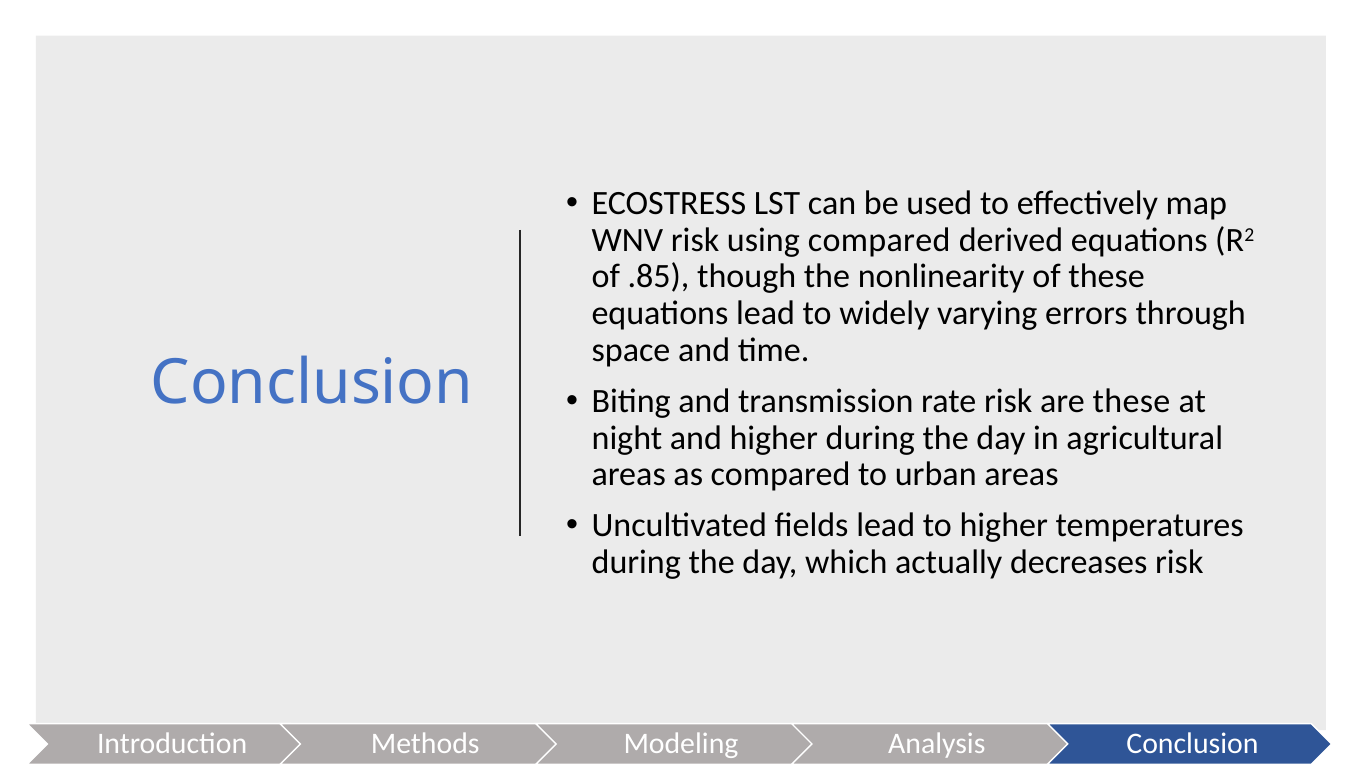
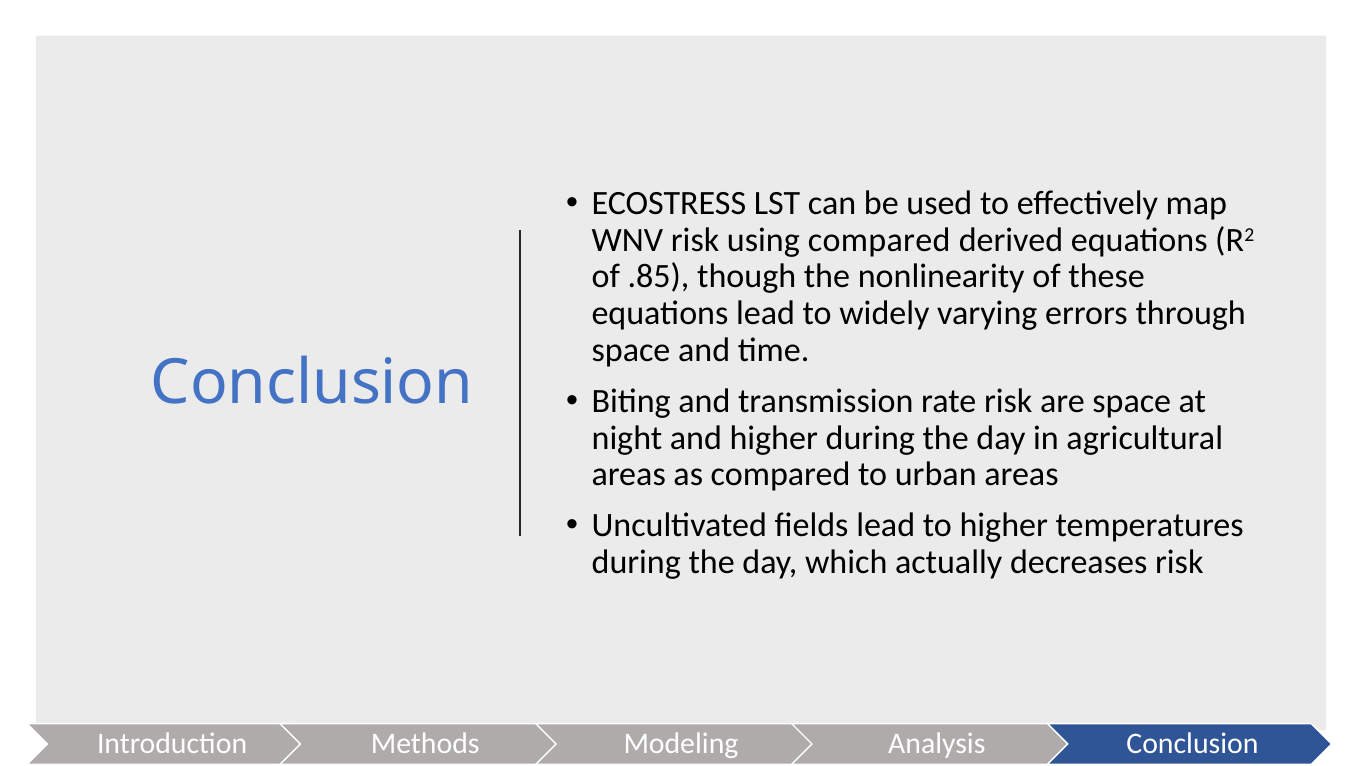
are these: these -> space
